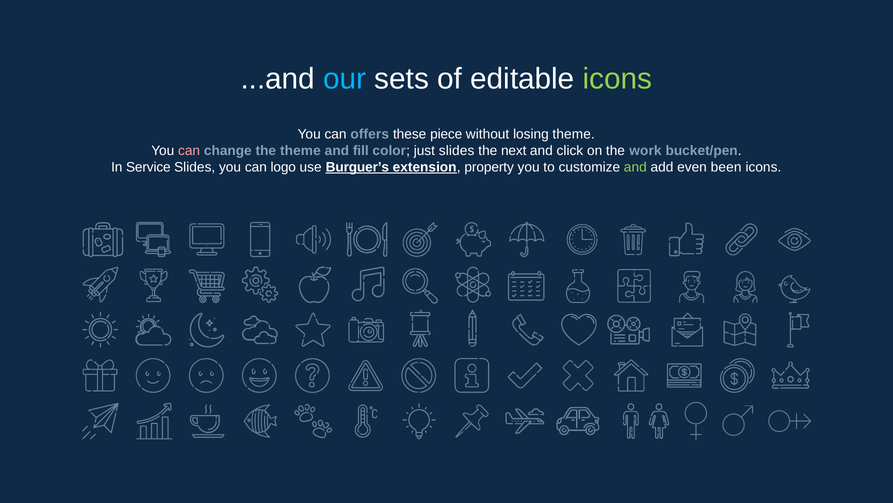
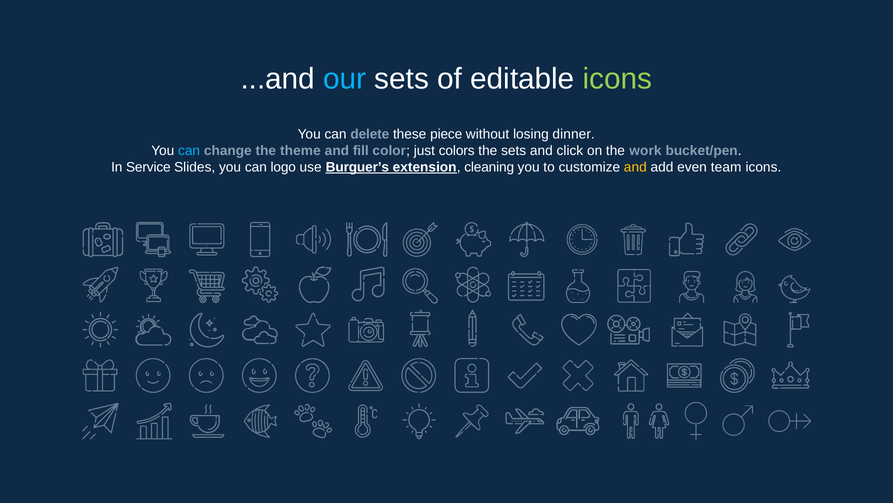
offers: offers -> delete
losing theme: theme -> dinner
can at (189, 150) colour: pink -> light blue
just slides: slides -> colors
the next: next -> sets
property: property -> cleaning
and at (635, 167) colour: light green -> yellow
been: been -> team
